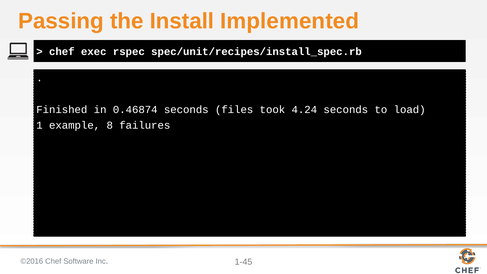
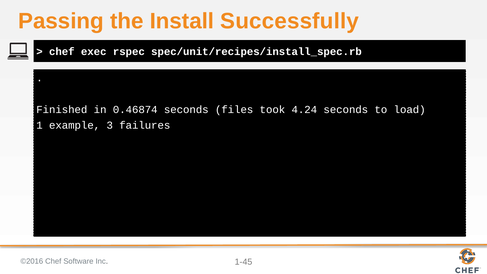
Implemented: Implemented -> Successfully
8: 8 -> 3
